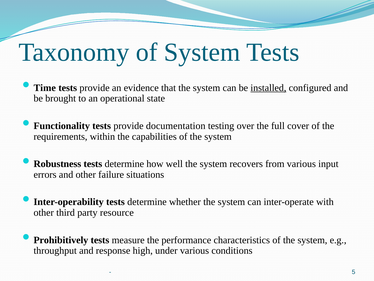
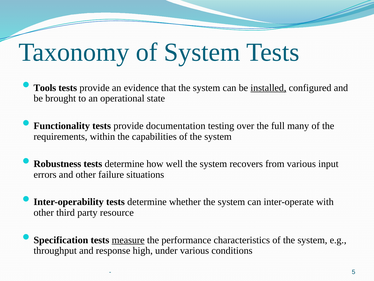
Time: Time -> Tools
cover: cover -> many
Prohibitively: Prohibitively -> Specification
measure underline: none -> present
